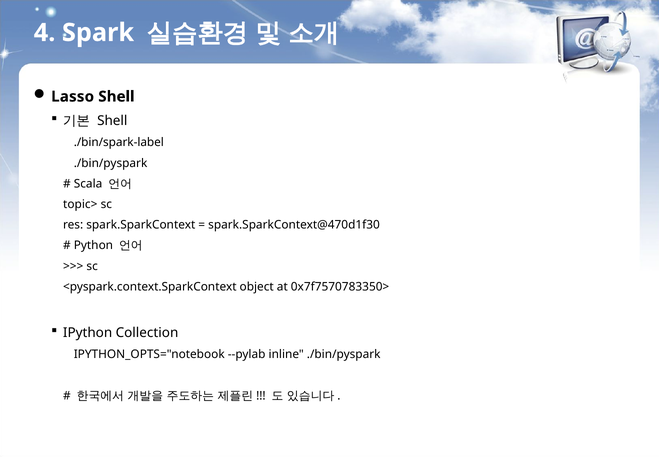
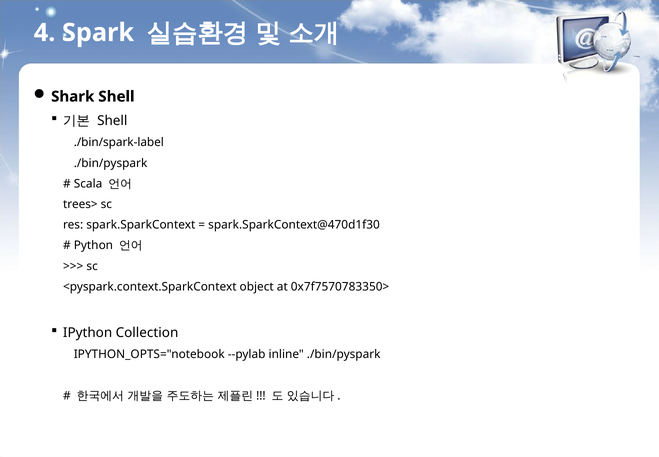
Lasso: Lasso -> Shark
topic>: topic> -> trees>
